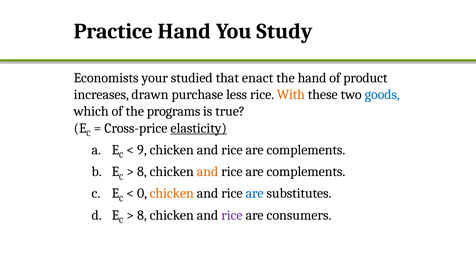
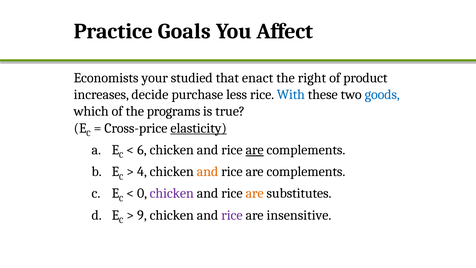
Practice Hand: Hand -> Goals
Study: Study -> Affect
the hand: hand -> right
drawn: drawn -> decide
With colour: orange -> blue
9: 9 -> 6
are at (255, 150) underline: none -> present
8 at (142, 171): 8 -> 4
chicken at (172, 193) colour: orange -> purple
are at (255, 193) colour: blue -> orange
8 at (142, 215): 8 -> 9
consumers: consumers -> insensitive
